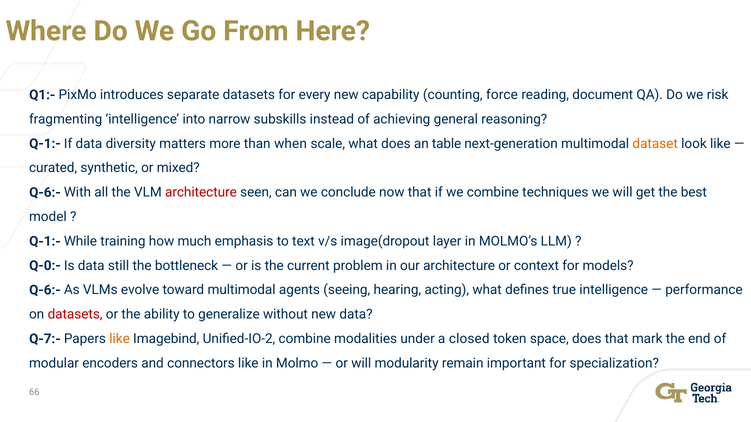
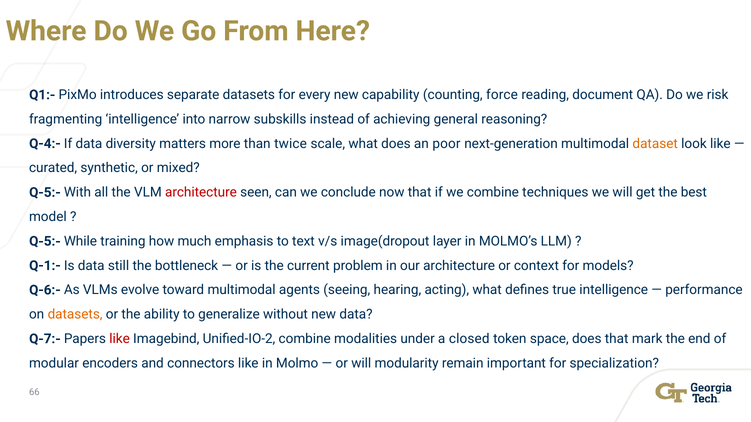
Q-1:- at (45, 144): Q-1:- -> Q-4:-
when: when -> twice
table: table -> poor
Q-6:- at (45, 193): Q-6:- -> Q-5:-
Q-1:- at (45, 241): Q-1:- -> Q-5:-
Q-0:-: Q-0:- -> Q-1:-
datasets at (75, 315) colour: red -> orange
like at (120, 339) colour: orange -> red
